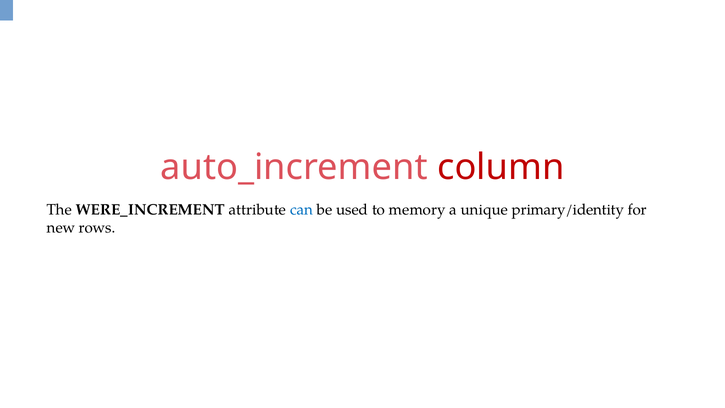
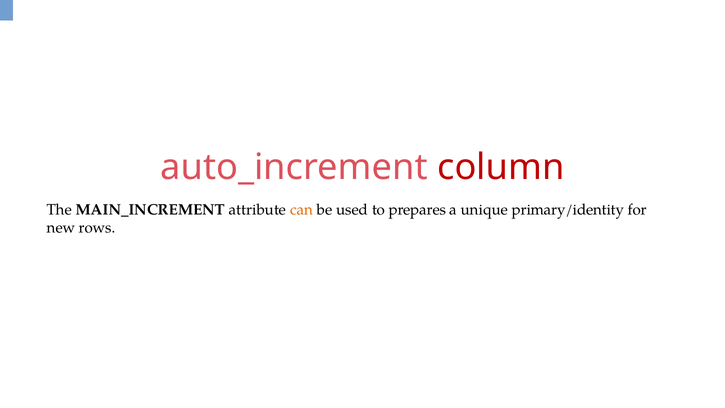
WERE_INCREMENT: WERE_INCREMENT -> MAIN_INCREMENT
can colour: blue -> orange
memory: memory -> prepares
